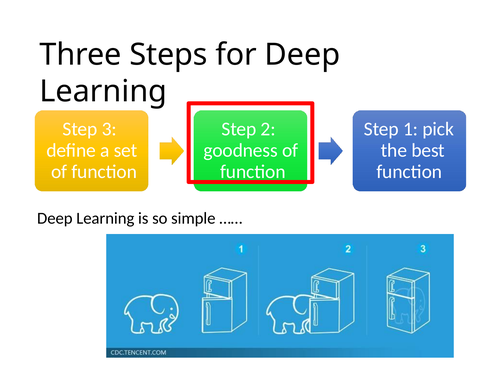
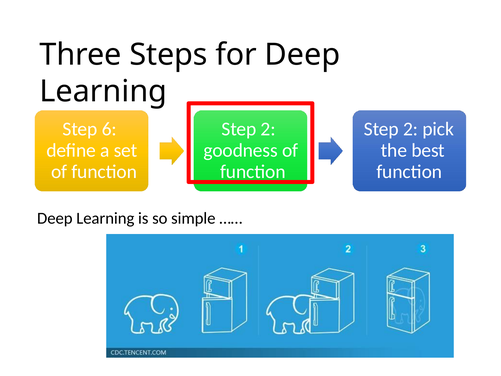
3: 3 -> 6
1 at (411, 129): 1 -> 2
